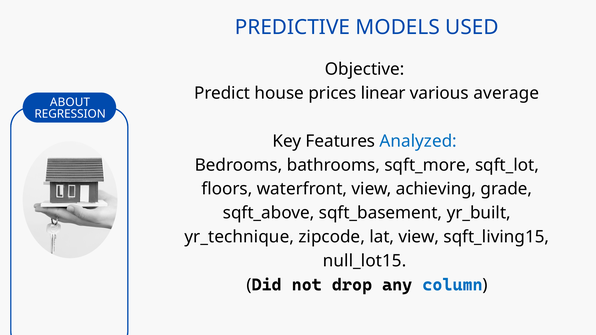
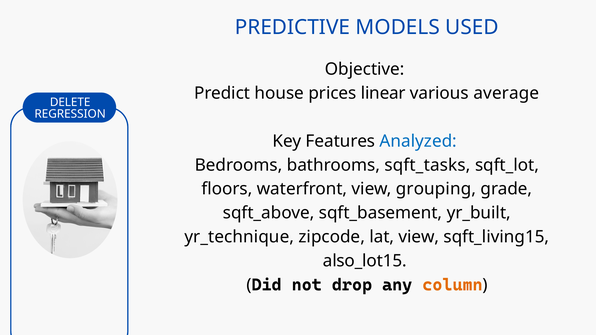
ABOUT: ABOUT -> DELETE
sqft_more: sqft_more -> sqft_tasks
achieving: achieving -> grouping
null_lot15: null_lot15 -> also_lot15
column colour: blue -> orange
